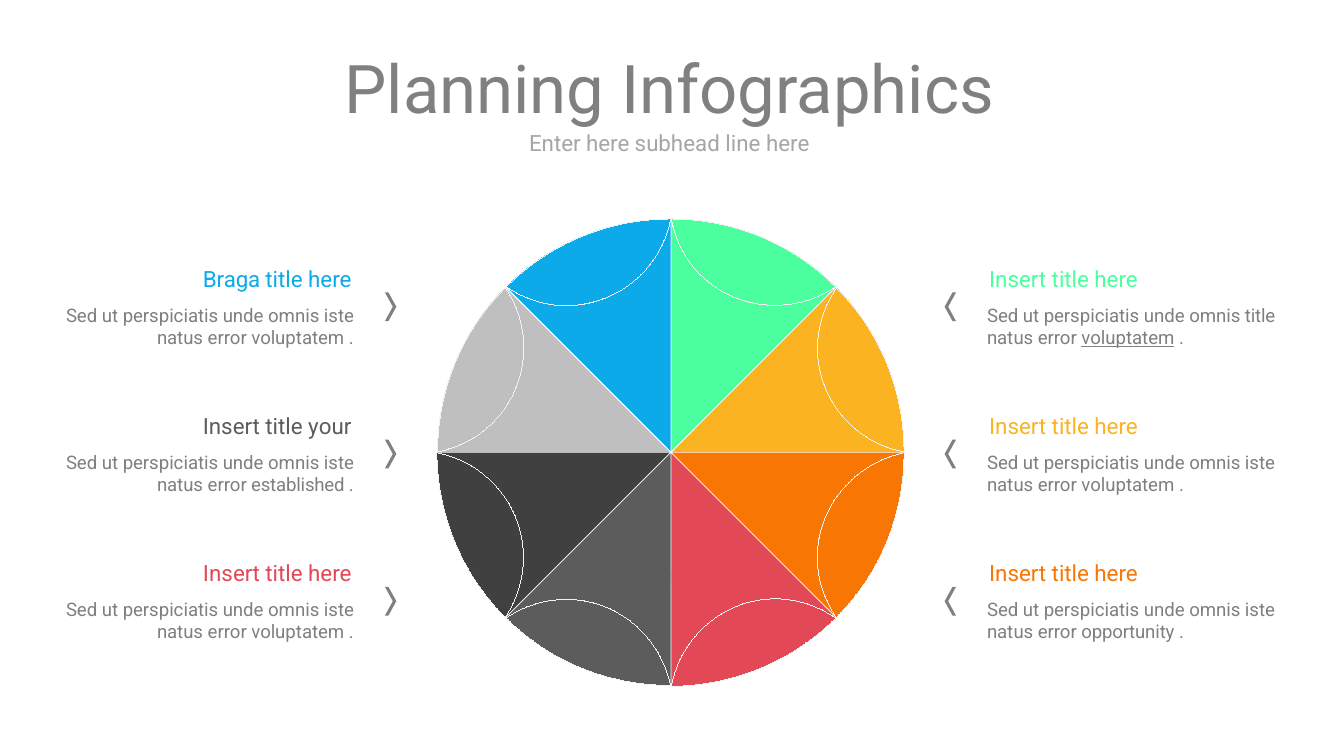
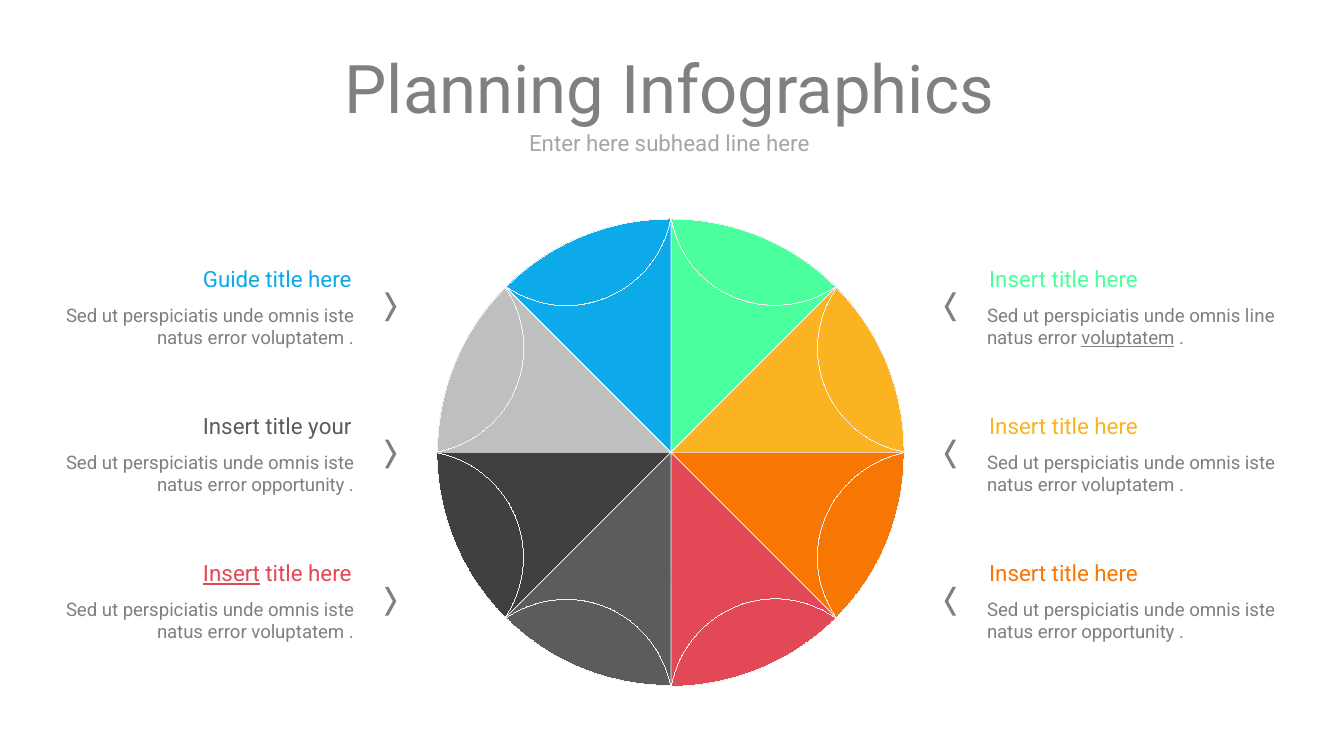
Braga: Braga -> Guide
omnis title: title -> line
established at (298, 485): established -> opportunity
Insert at (231, 574) underline: none -> present
